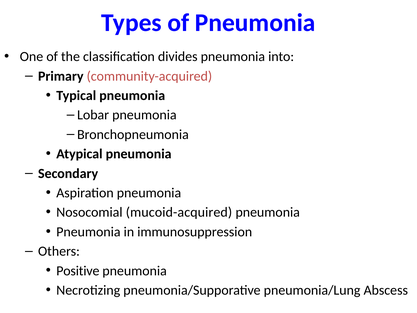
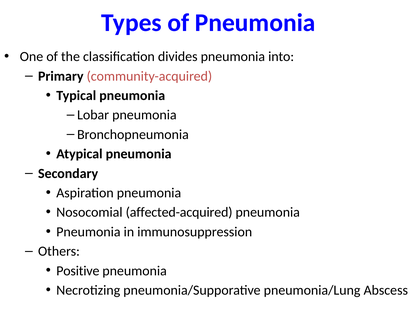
mucoid-acquired: mucoid-acquired -> affected-acquired
